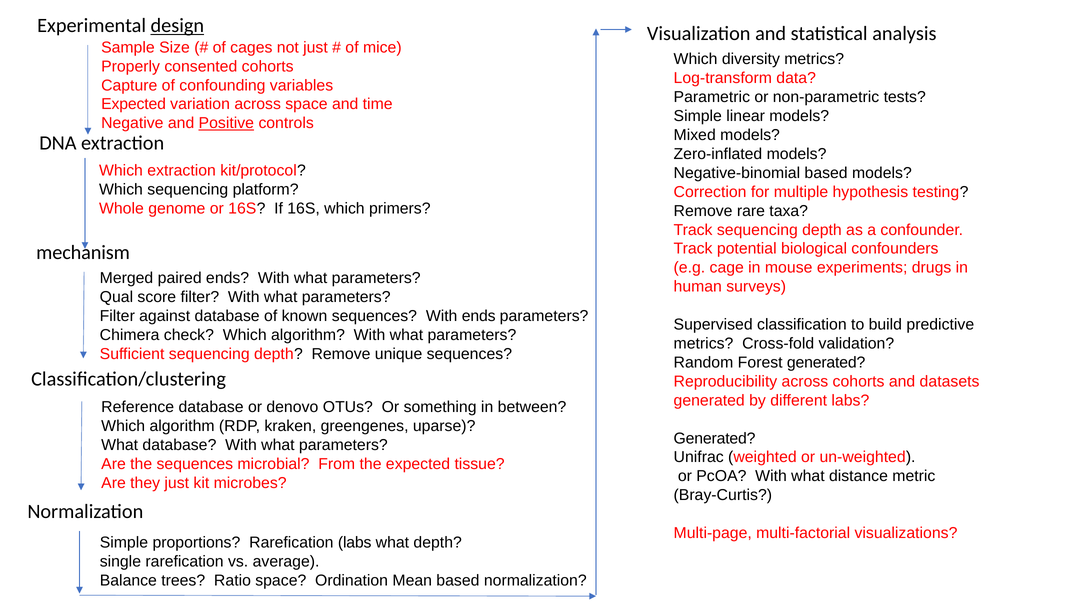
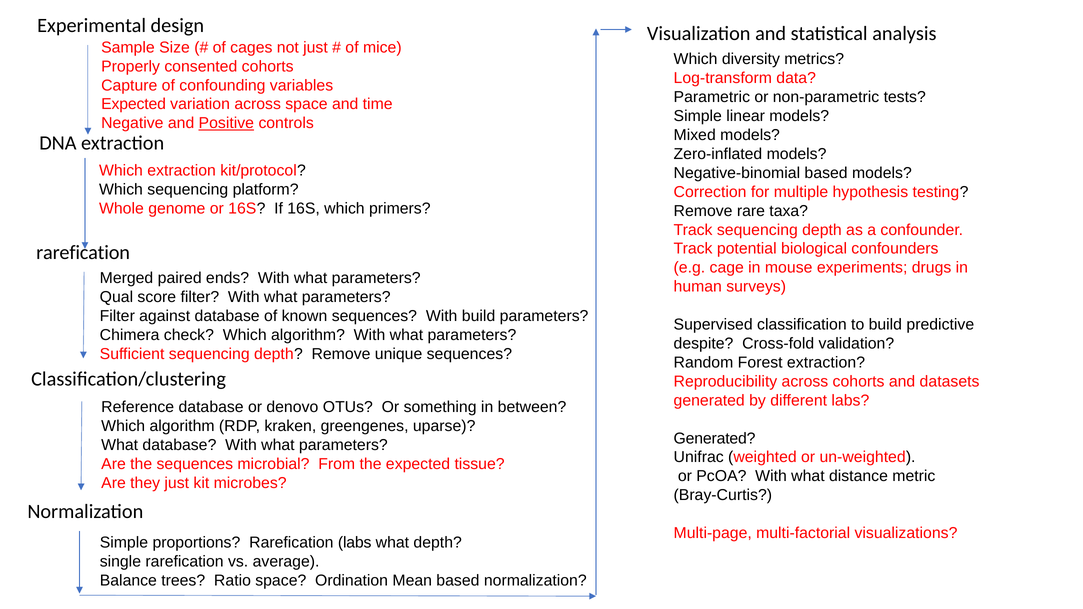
design underline: present -> none
mechanism at (83, 253): mechanism -> rarefication
With ends: ends -> build
metrics at (703, 344): metrics -> despite
Forest generated: generated -> extraction
